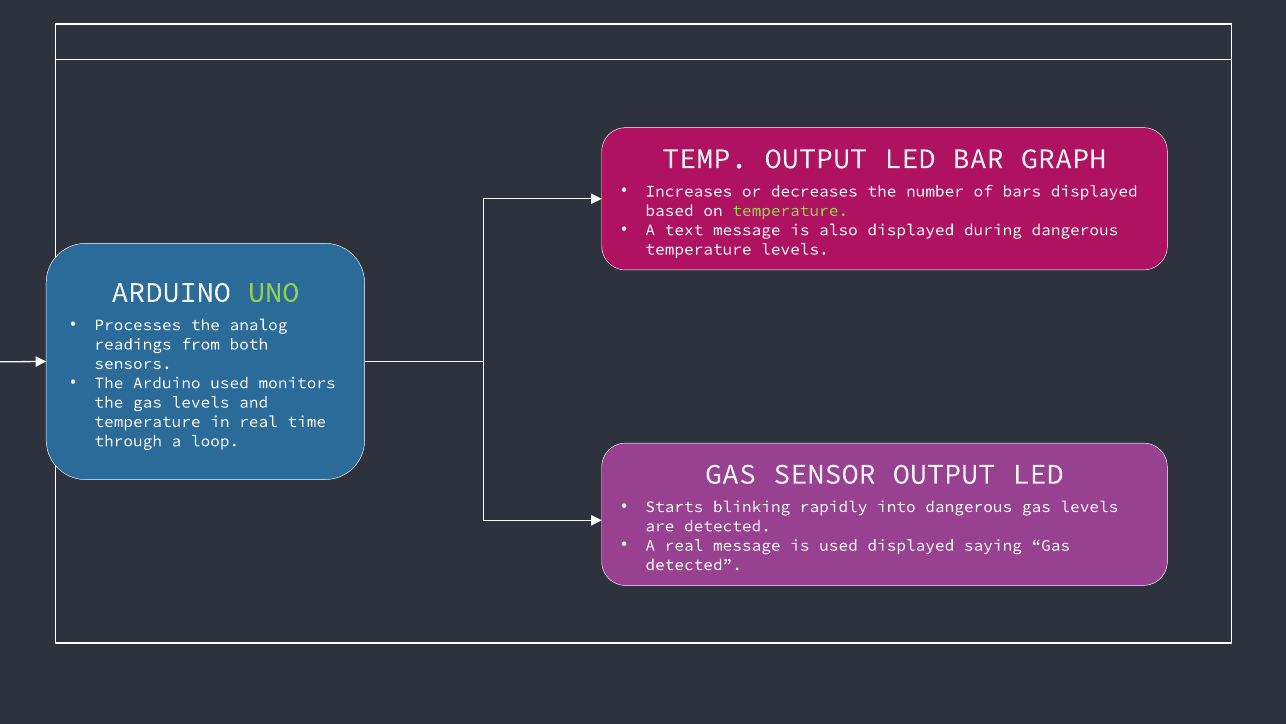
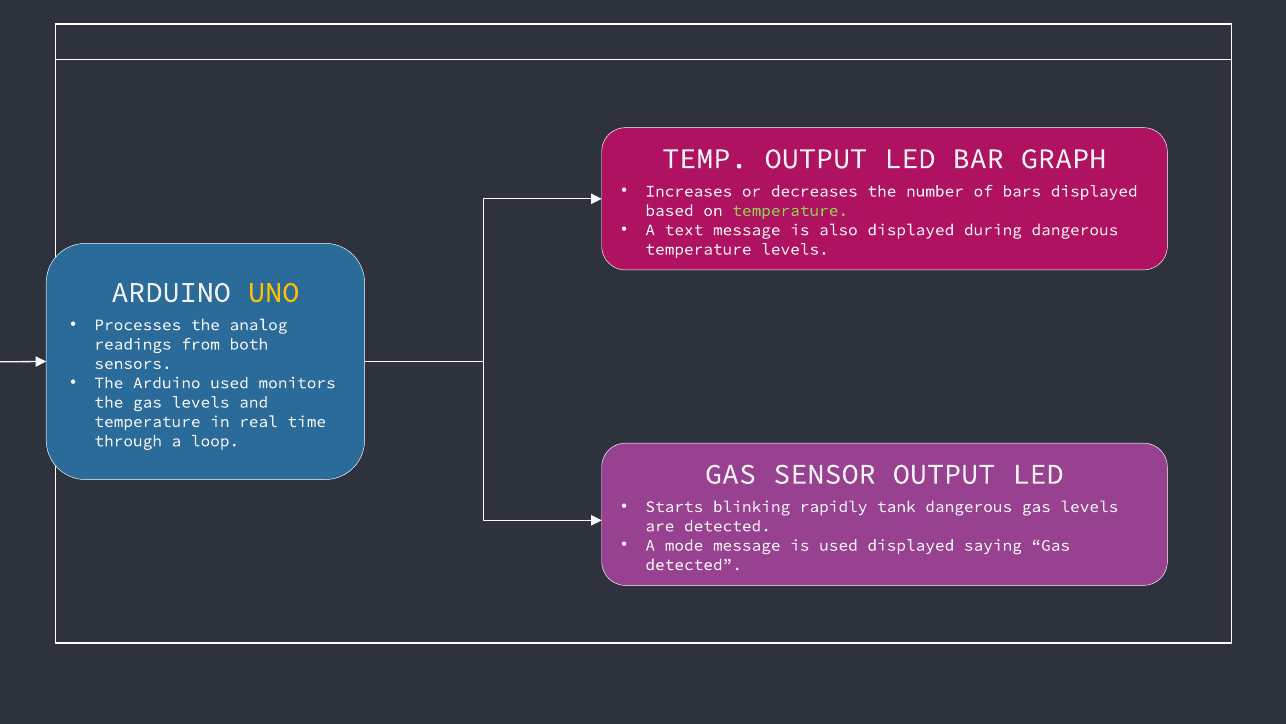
UNO colour: light green -> yellow
into: into -> tank
A real: real -> mode
